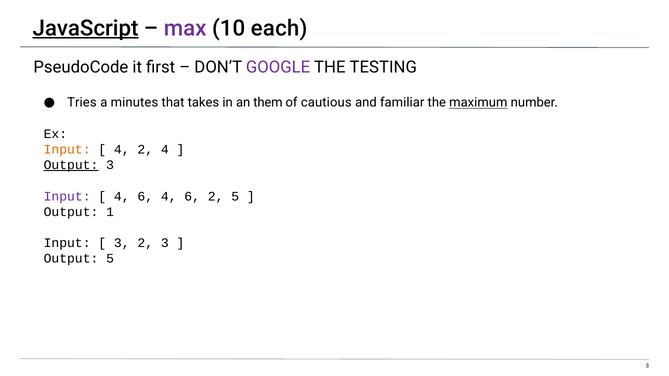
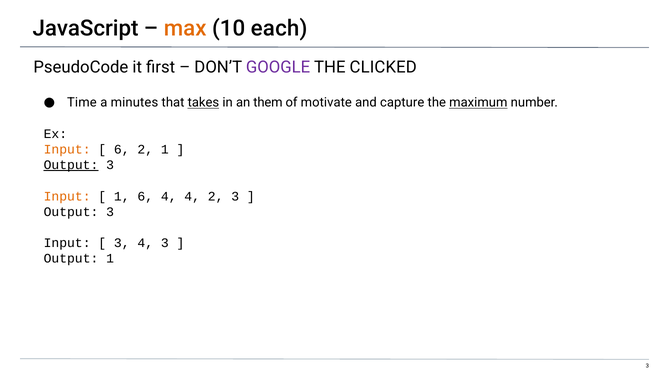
JavaScript underline: present -> none
max colour: purple -> orange
TESTING: TESTING -> CLICKED
Tries: Tries -> Time
takes underline: none -> present
cautious: cautious -> motivate
familiar: familiar -> capture
4 at (122, 150): 4 -> 6
2 4: 4 -> 1
Input at (67, 196) colour: purple -> orange
4 at (122, 196): 4 -> 1
6 4 6: 6 -> 4
2 5: 5 -> 3
1 at (110, 212): 1 -> 3
3 2: 2 -> 4
Output 5: 5 -> 1
